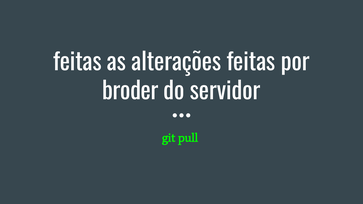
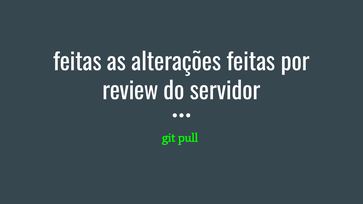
broder: broder -> review
